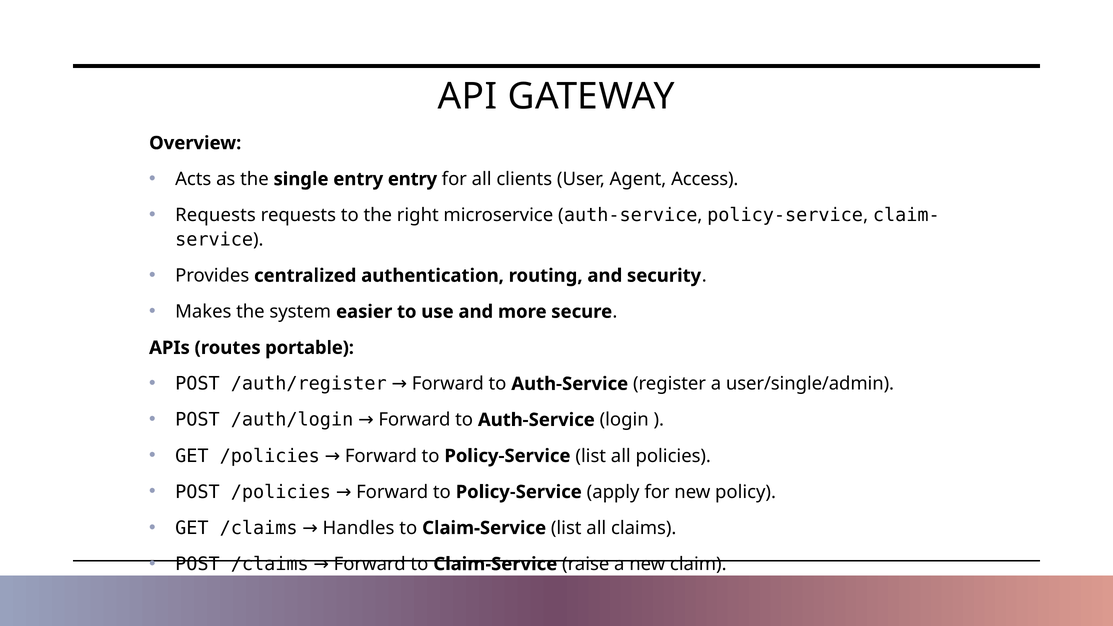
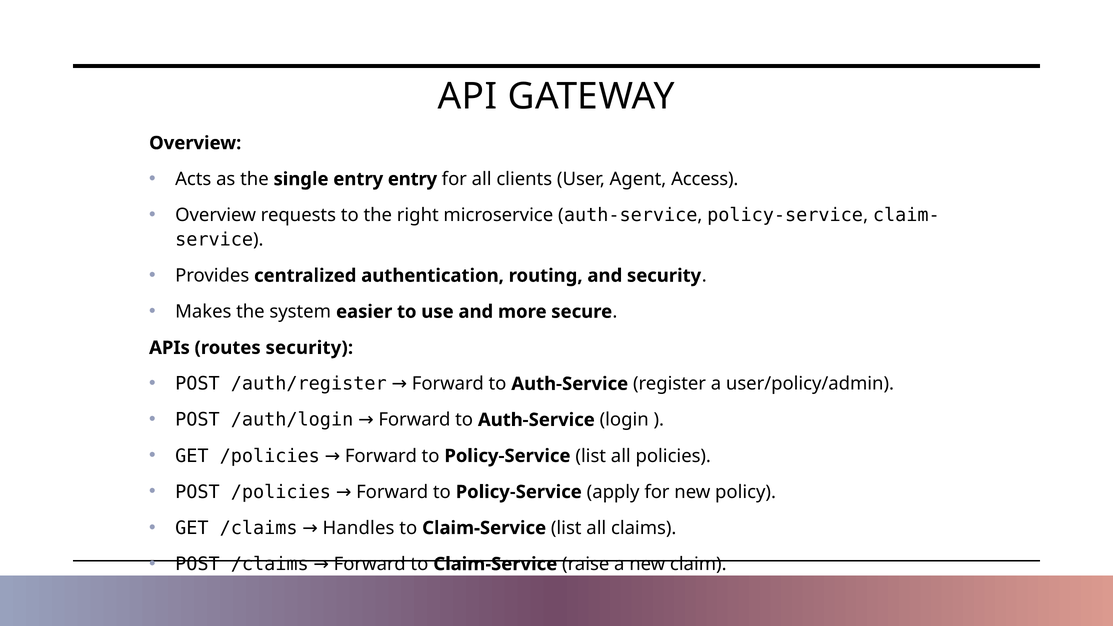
Requests at (216, 215): Requests -> Overview
routes portable: portable -> security
user/single/admin: user/single/admin -> user/policy/admin
